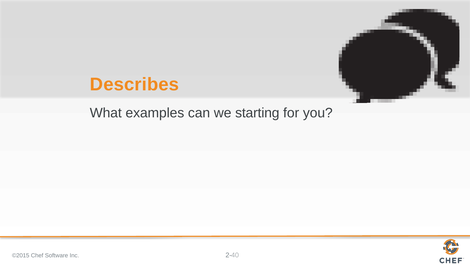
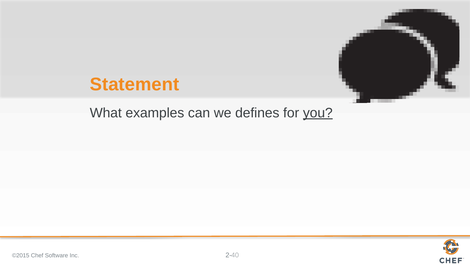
Describes: Describes -> Statement
starting: starting -> defines
you underline: none -> present
